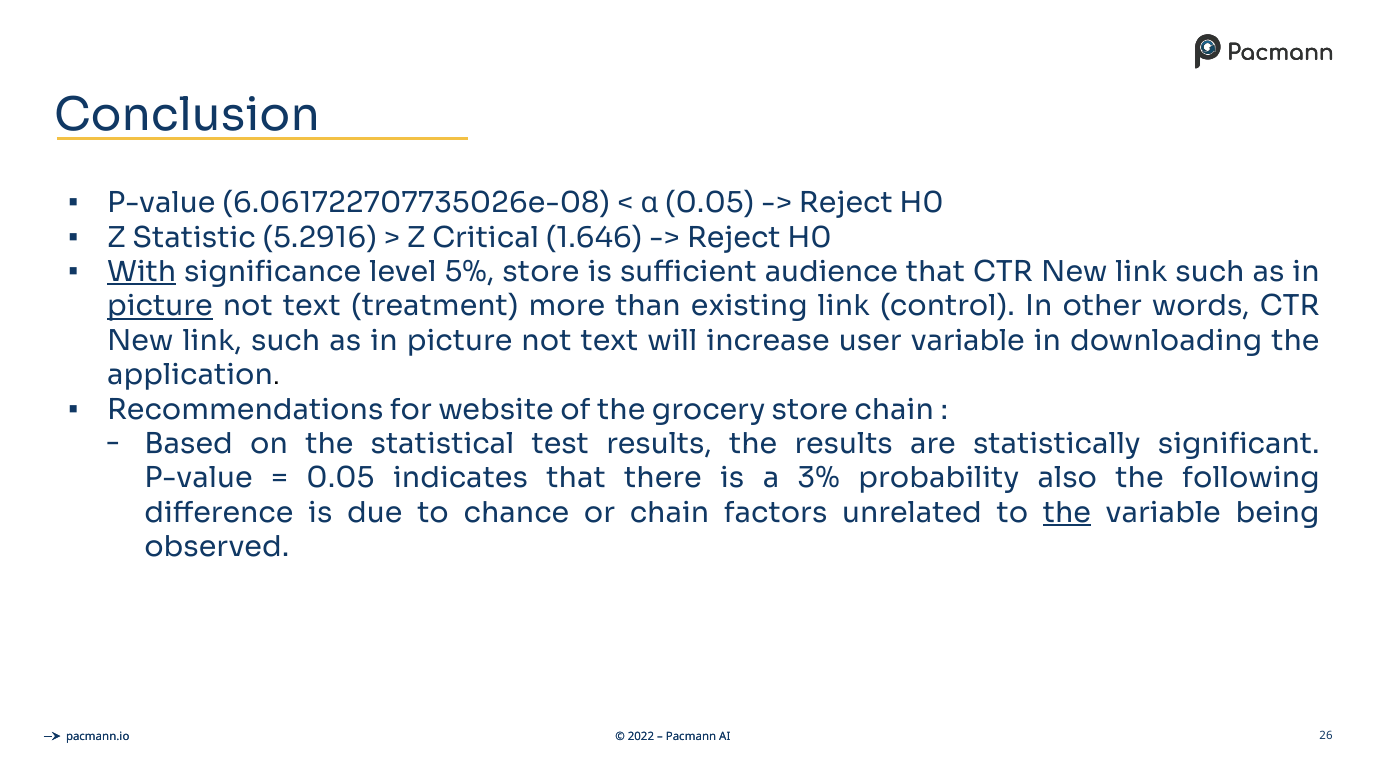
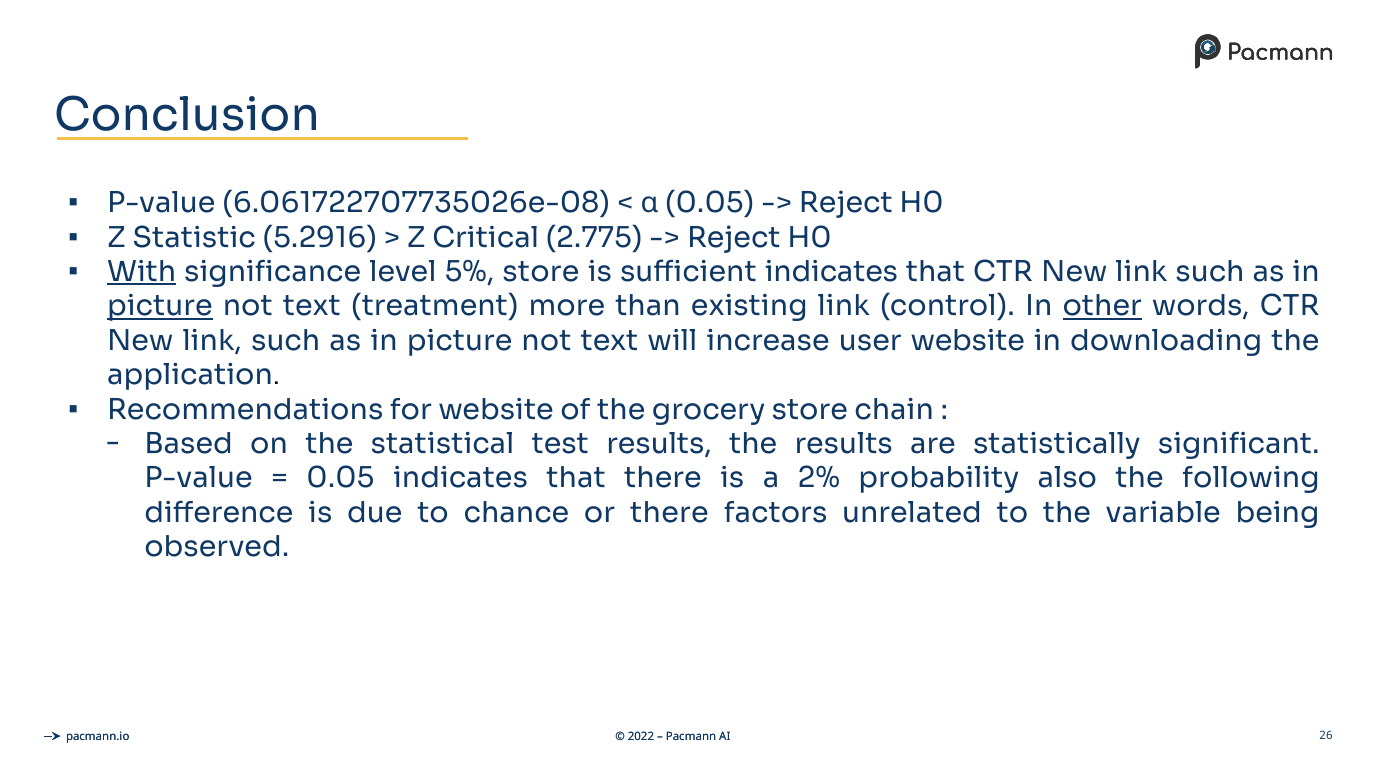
1.646: 1.646 -> 2.775
sufficient audience: audience -> indicates
other underline: none -> present
user variable: variable -> website
3%: 3% -> 2%
or chain: chain -> there
the at (1067, 513) underline: present -> none
